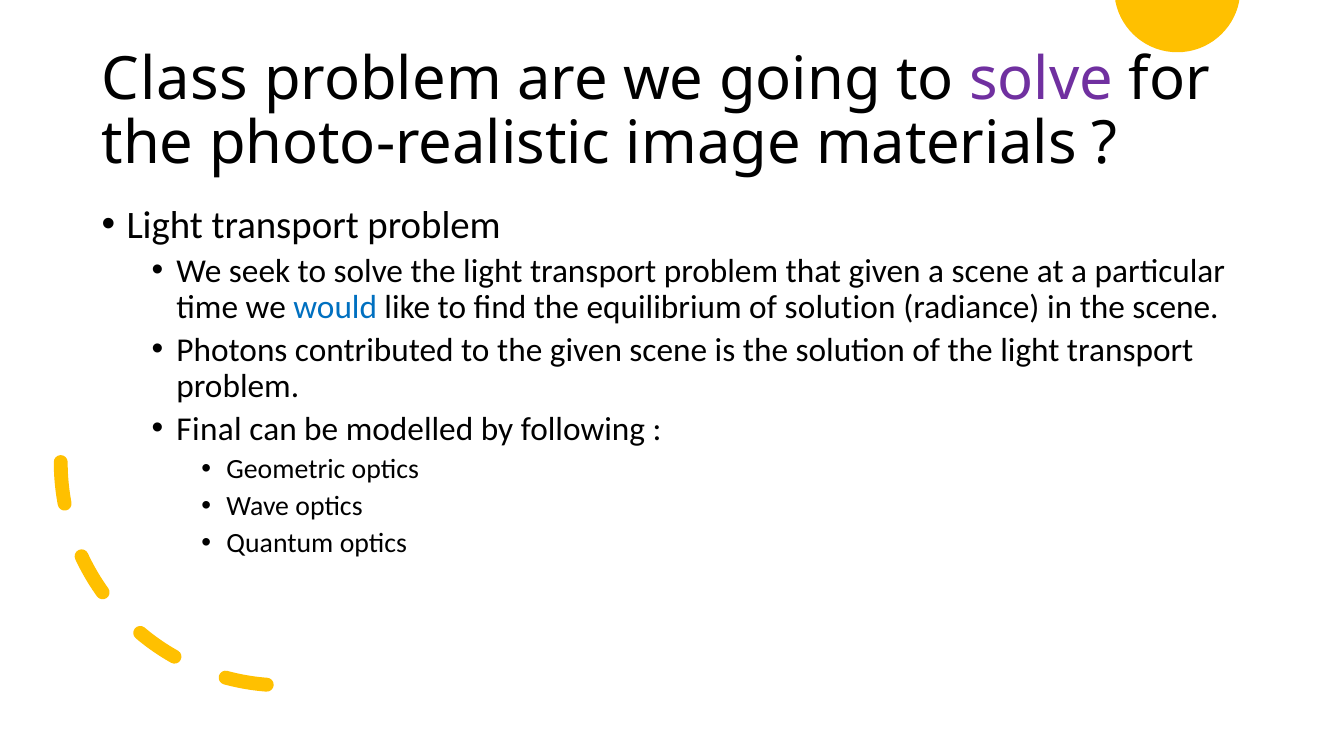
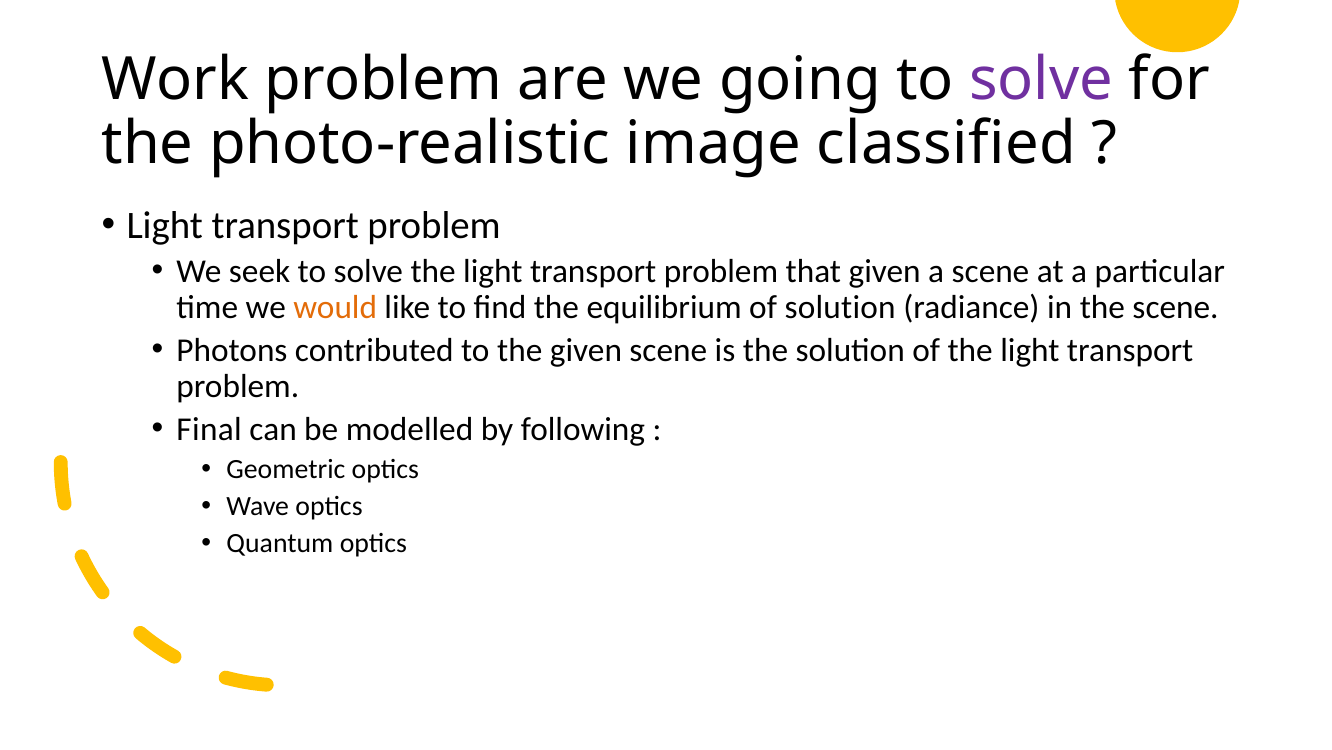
Class: Class -> Work
materials: materials -> classified
would colour: blue -> orange
